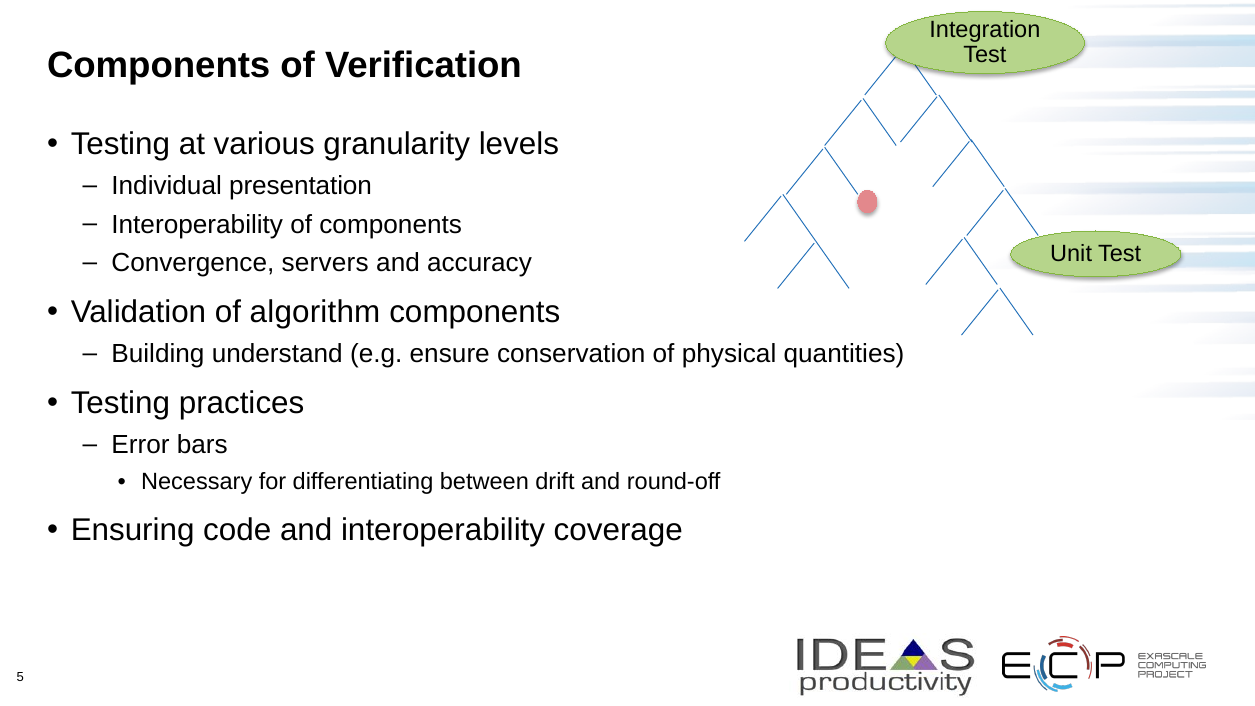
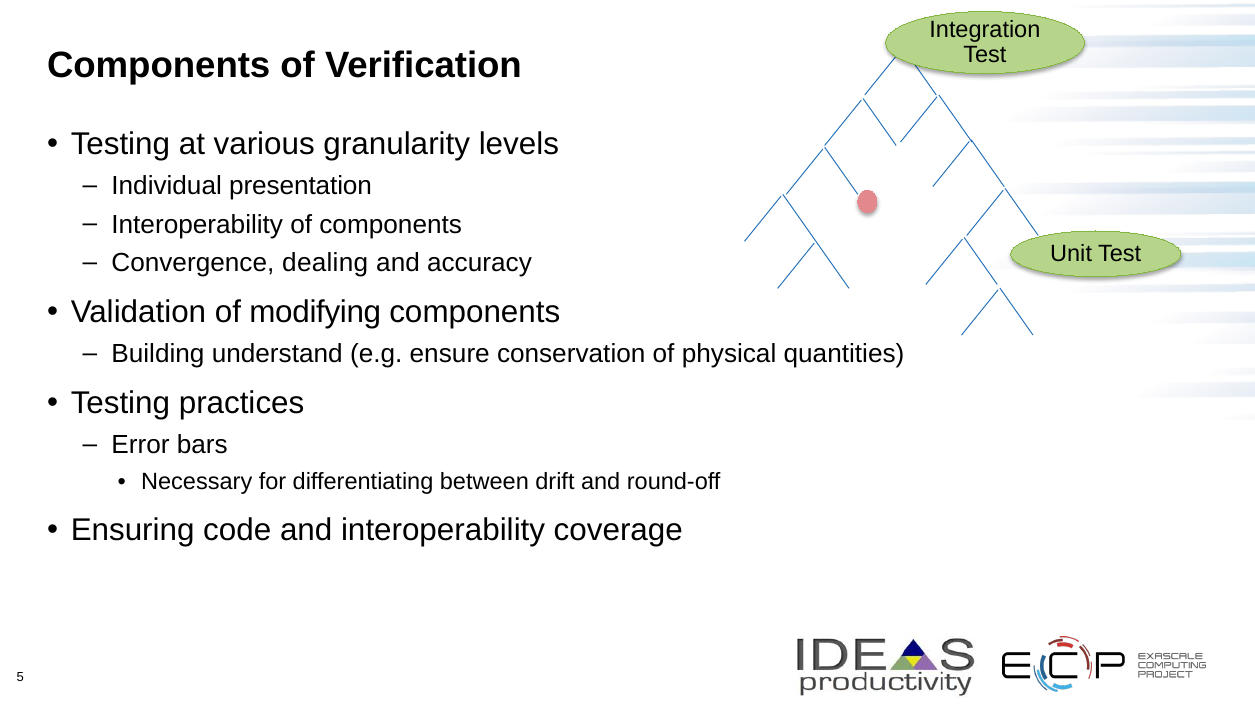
servers: servers -> dealing
algorithm: algorithm -> modifying
